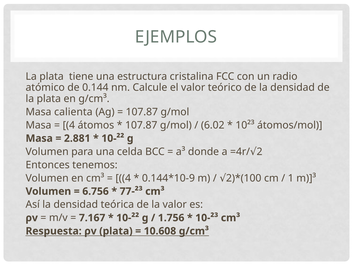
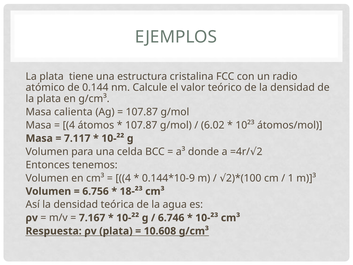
2.881: 2.881 -> 7.117
77-²³: 77-²³ -> 18-²³
la valor: valor -> agua
1.756: 1.756 -> 6.746
